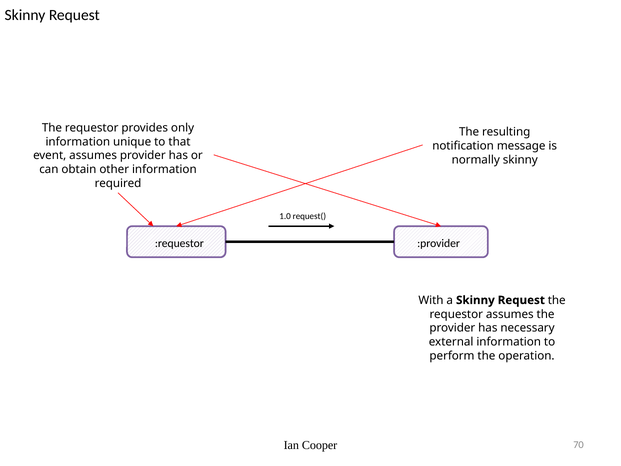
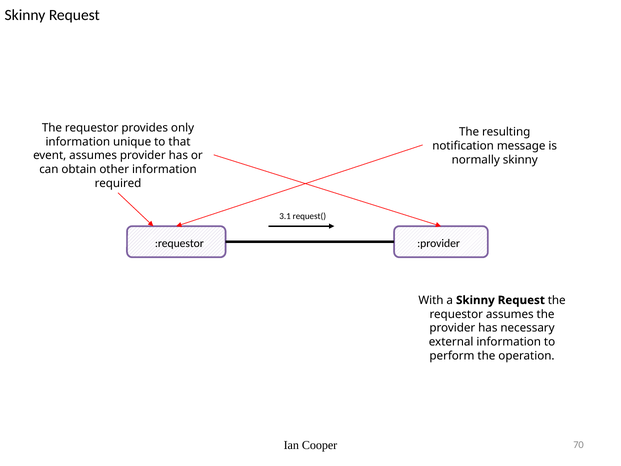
1.0: 1.0 -> 3.1
